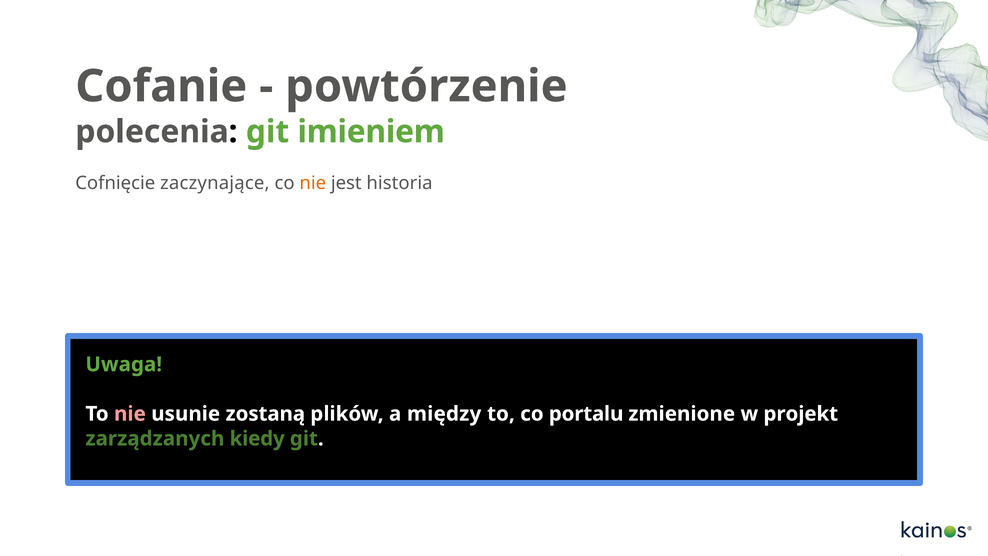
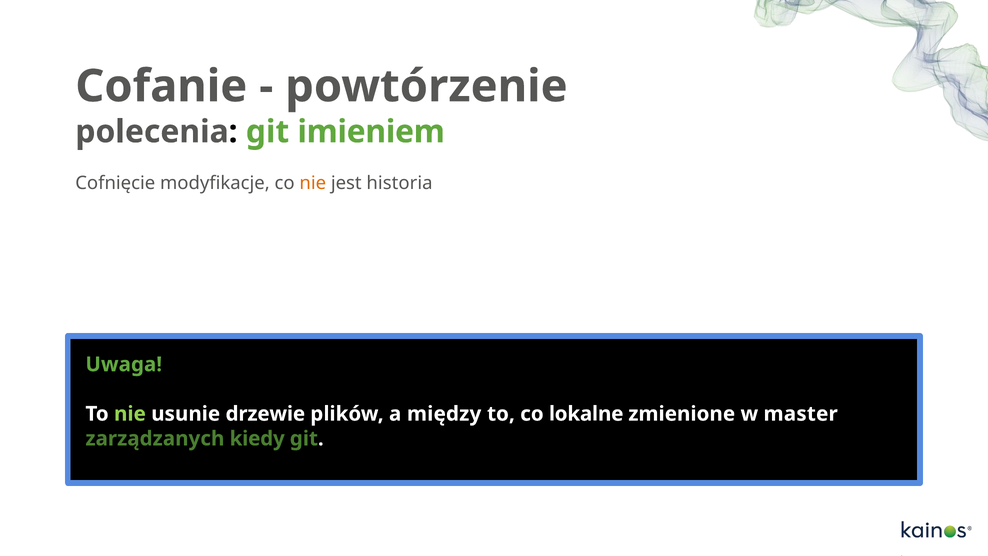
zaczynające: zaczynające -> modyfikacje
nie at (130, 414) colour: pink -> light green
zostaną: zostaną -> drzewie
portalu: portalu -> lokalne
projekt: projekt -> master
